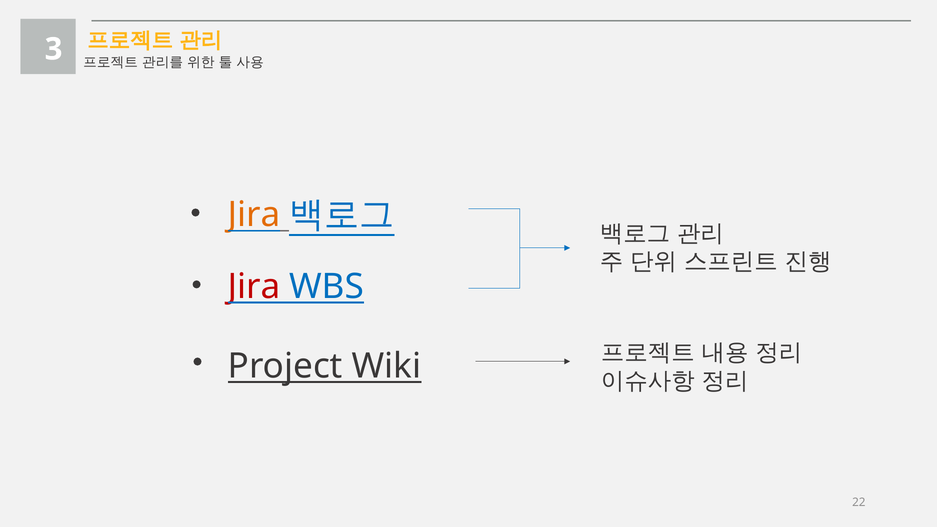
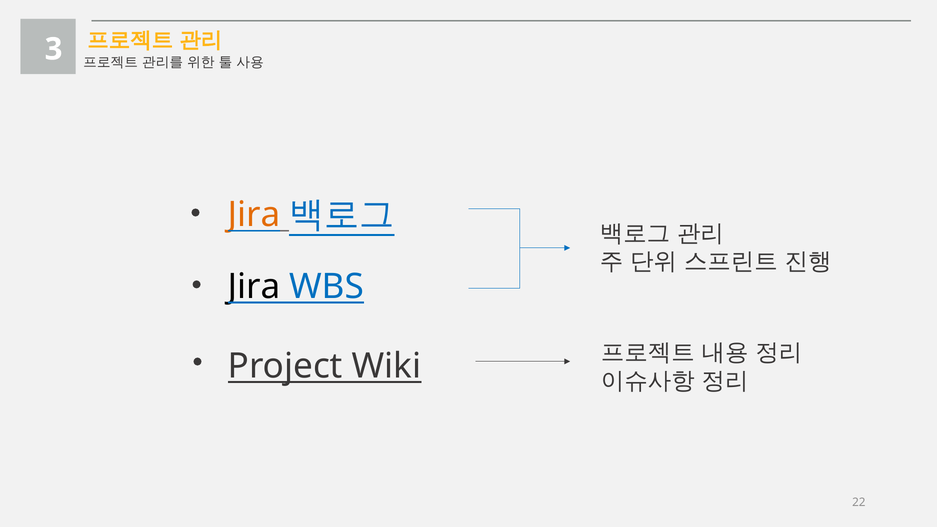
Jira at (254, 287) colour: red -> black
